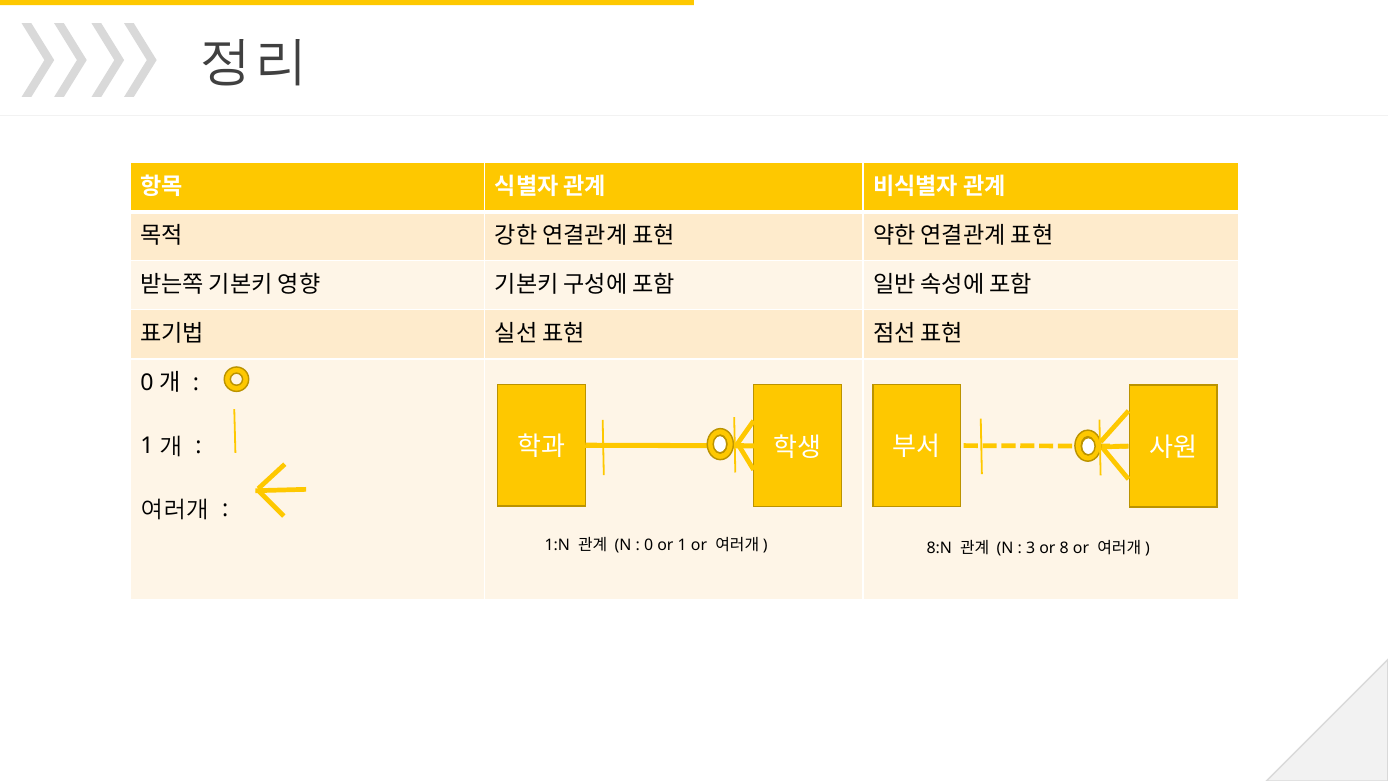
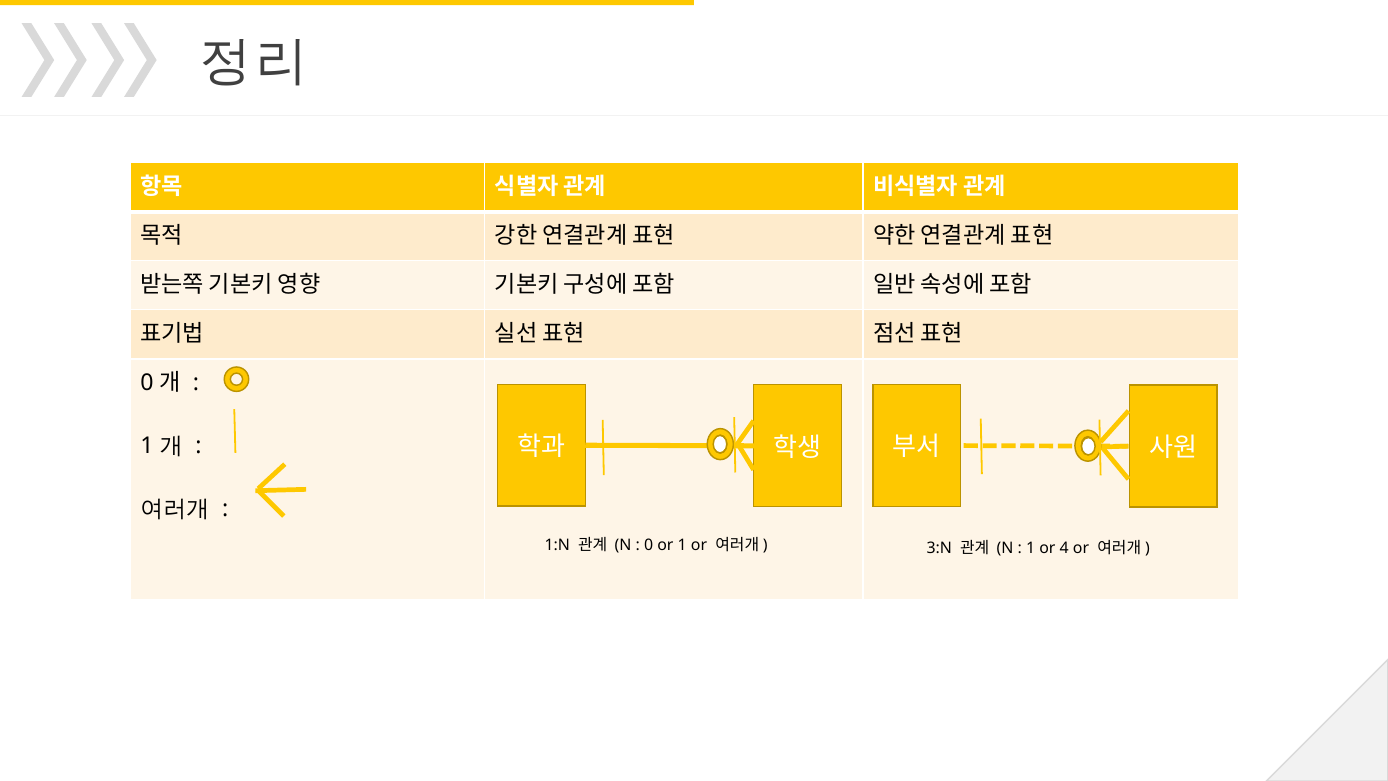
8:N: 8:N -> 3:N
3 at (1031, 548): 3 -> 1
8: 8 -> 4
